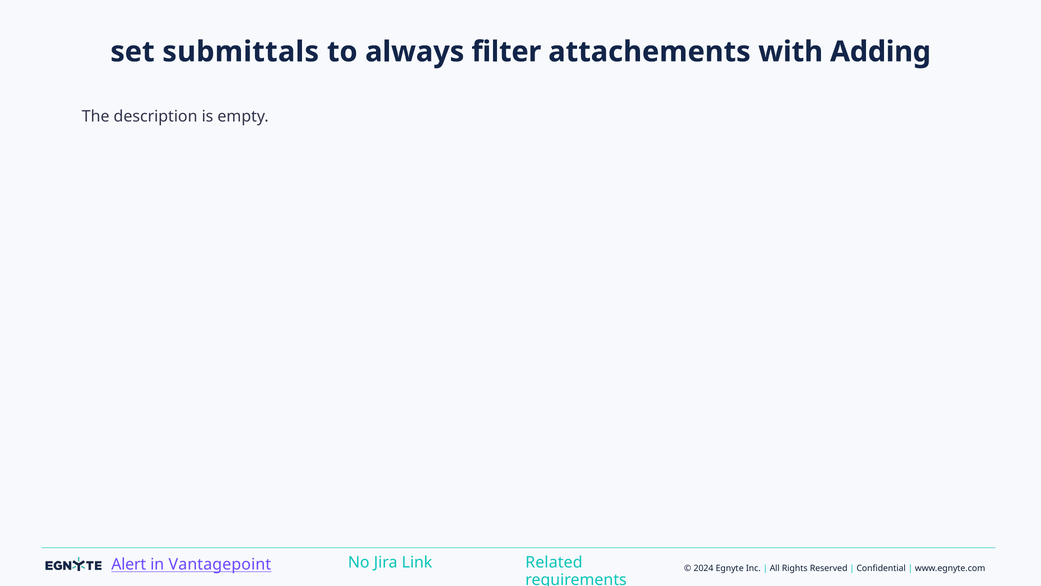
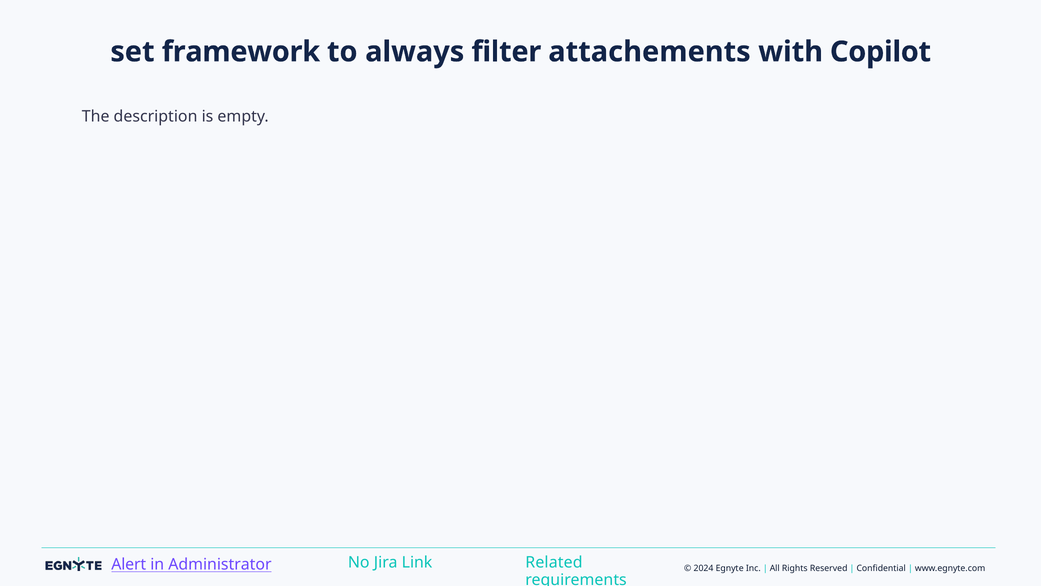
submittals: submittals -> framework
Adding: Adding -> Copilot
Vantagepoint: Vantagepoint -> Administrator
